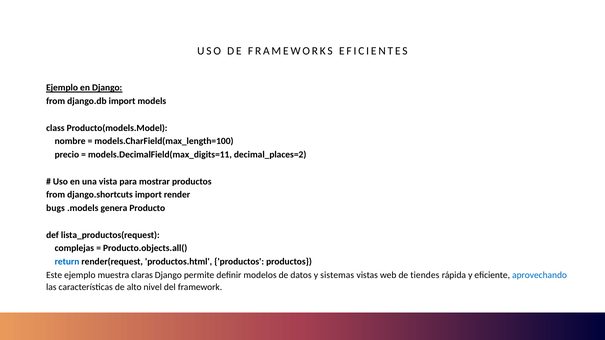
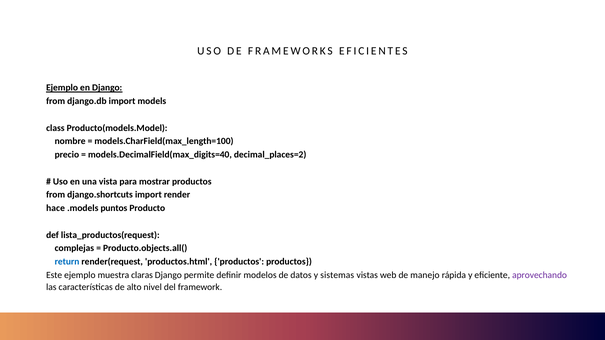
models.DecimalField(max_digits=11: models.DecimalField(max_digits=11 -> models.DecimalField(max_digits=40
bugs: bugs -> hace
genera: genera -> puntos
tiendes: tiendes -> manejo
aprovechando colour: blue -> purple
